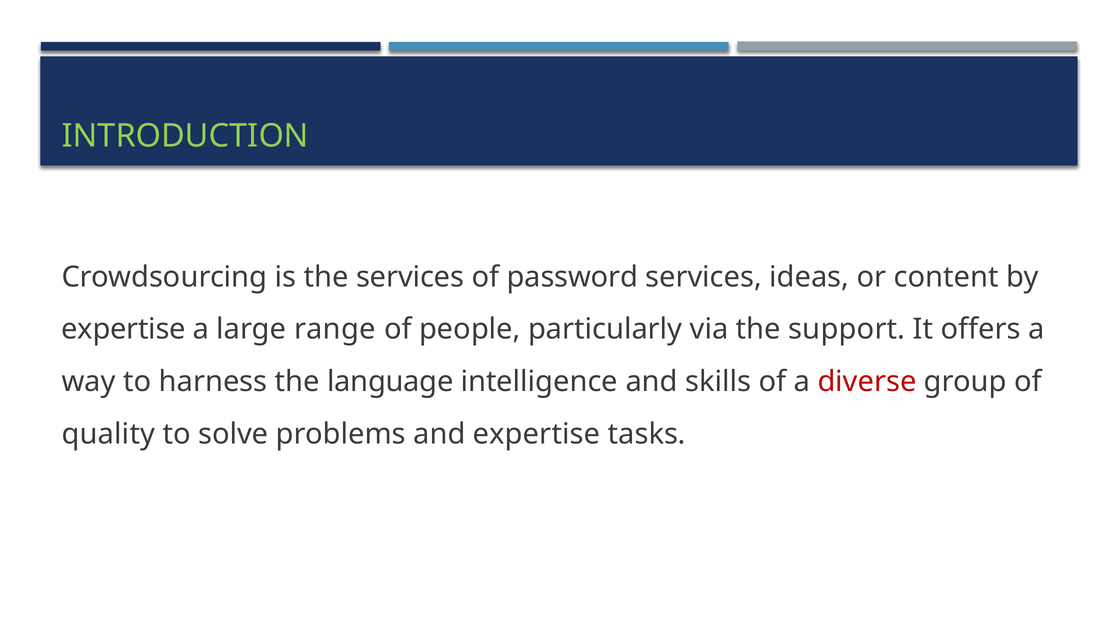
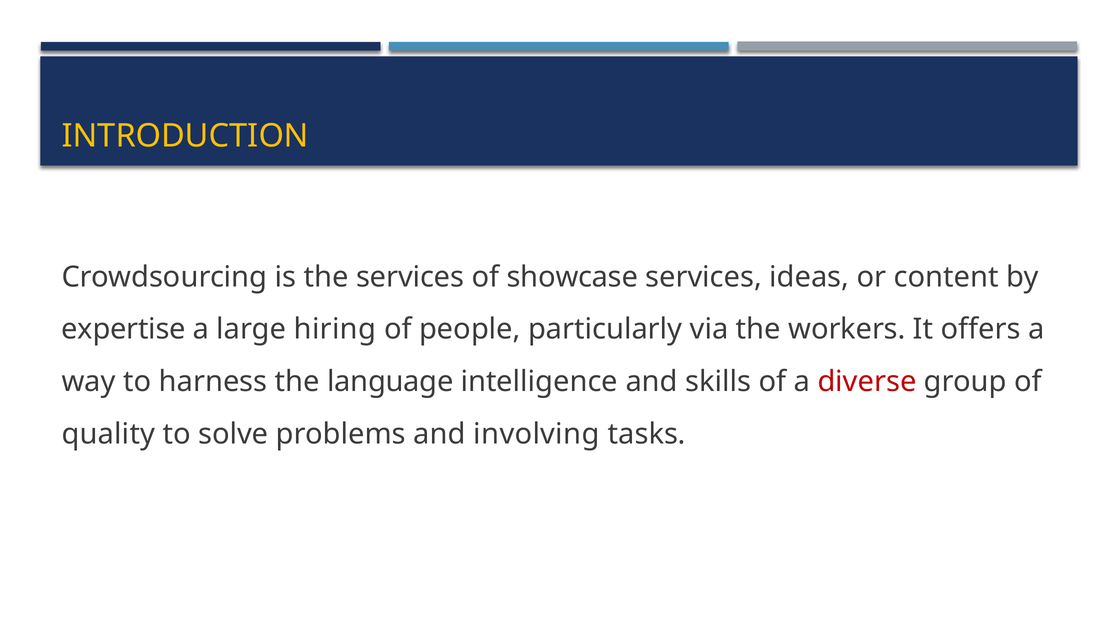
INTRODUCTION colour: light green -> yellow
password: password -> showcase
range: range -> hiring
support: support -> workers
and expertise: expertise -> involving
